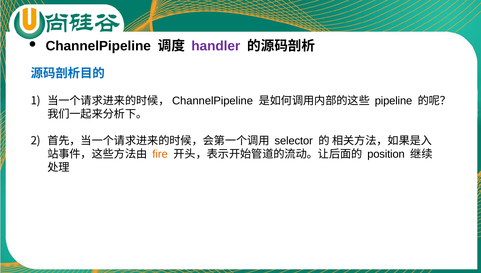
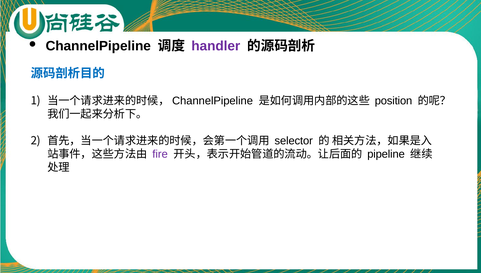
pipeline: pipeline -> position
fire colour: orange -> purple
position: position -> pipeline
